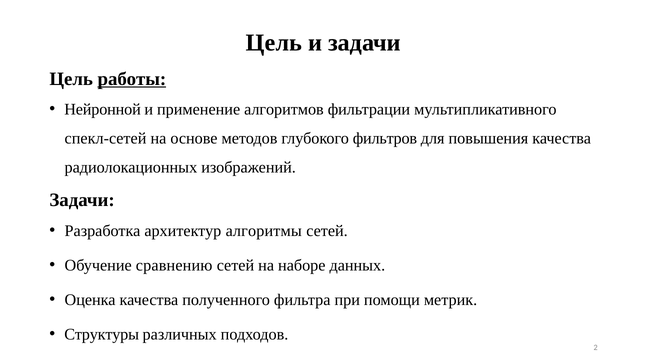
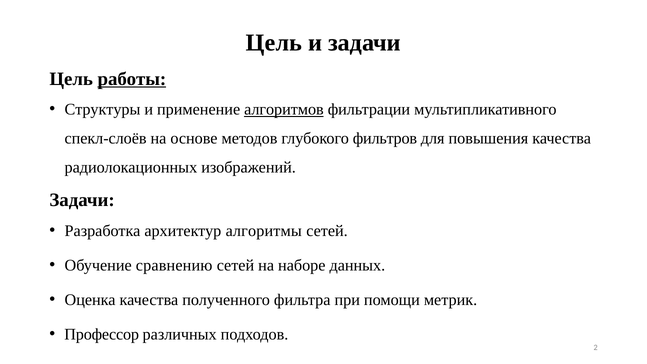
Нейронной: Нейронной -> Структуры
алгоритмов underline: none -> present
спекл-сетей: спекл-сетей -> спекл-слоёв
Структуры: Структуры -> Профессор
